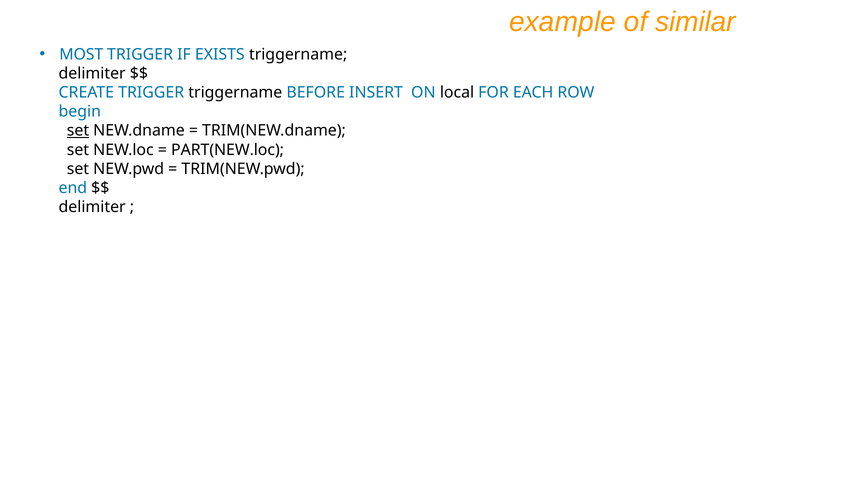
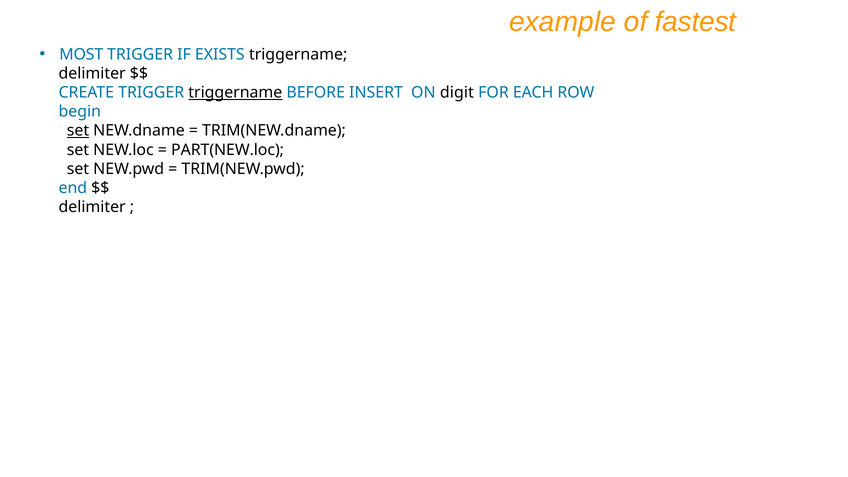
similar: similar -> fastest
triggername at (235, 93) underline: none -> present
local: local -> digit
